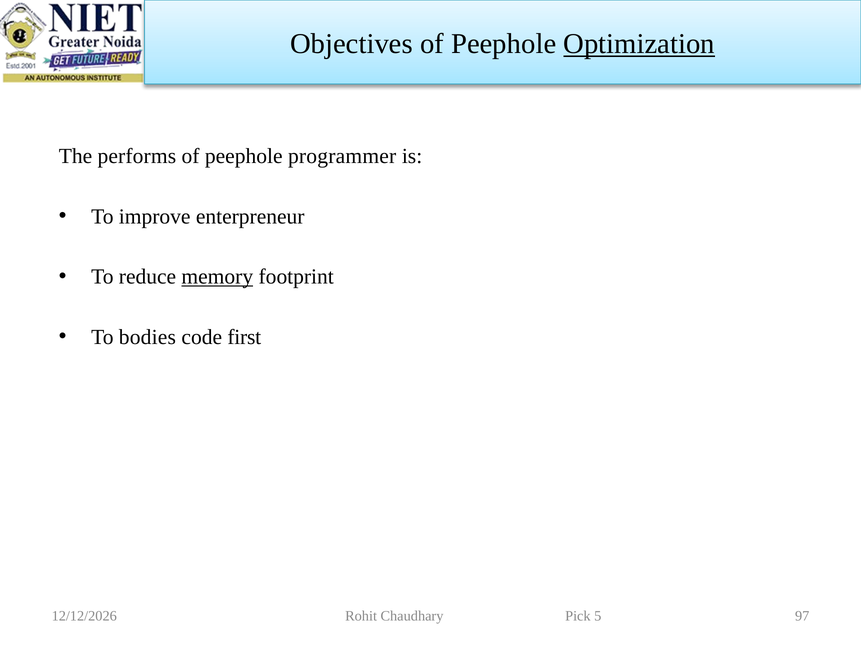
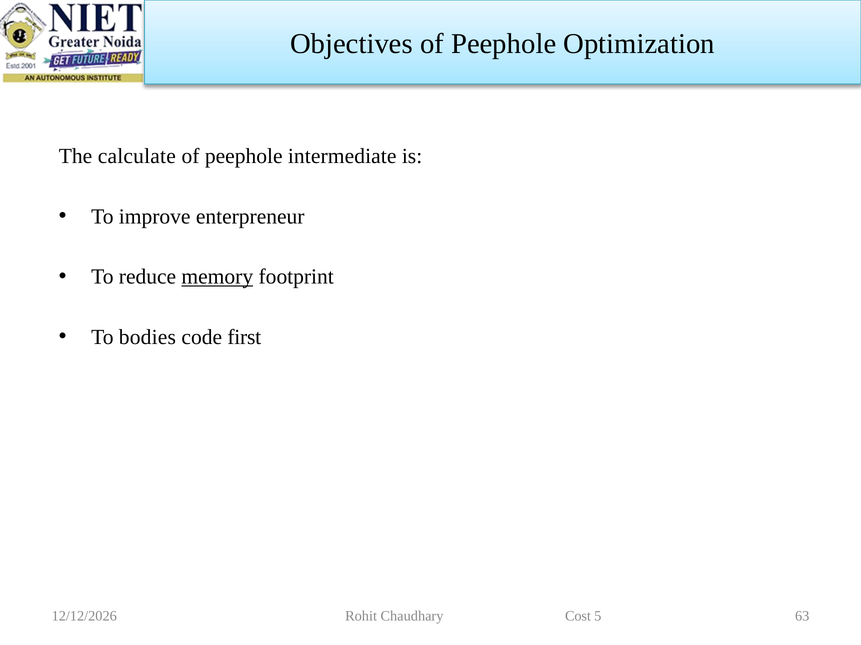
Optimization underline: present -> none
performs: performs -> calculate
programmer: programmer -> intermediate
Pick: Pick -> Cost
97: 97 -> 63
